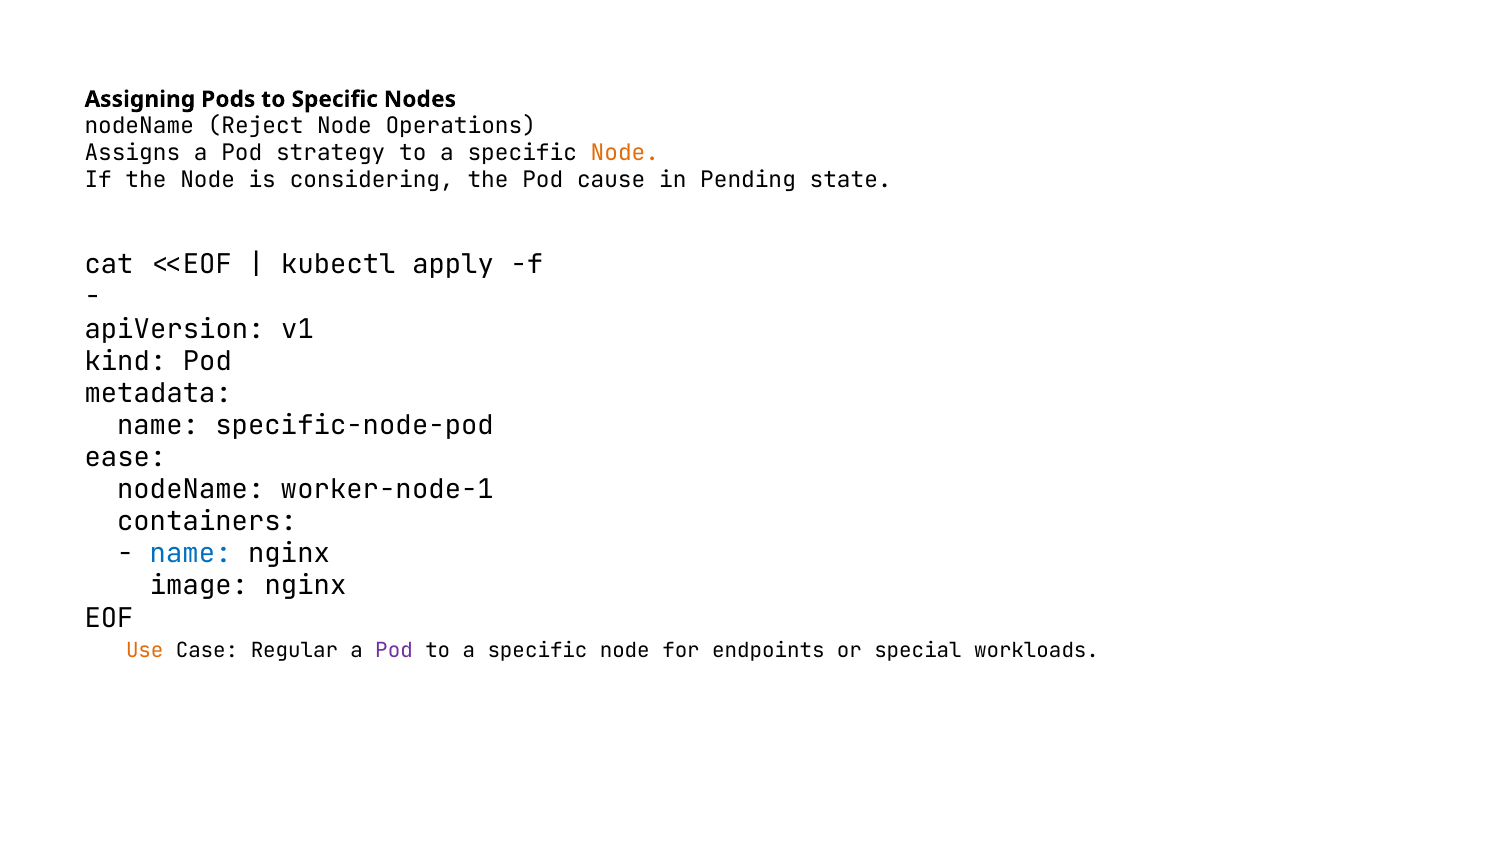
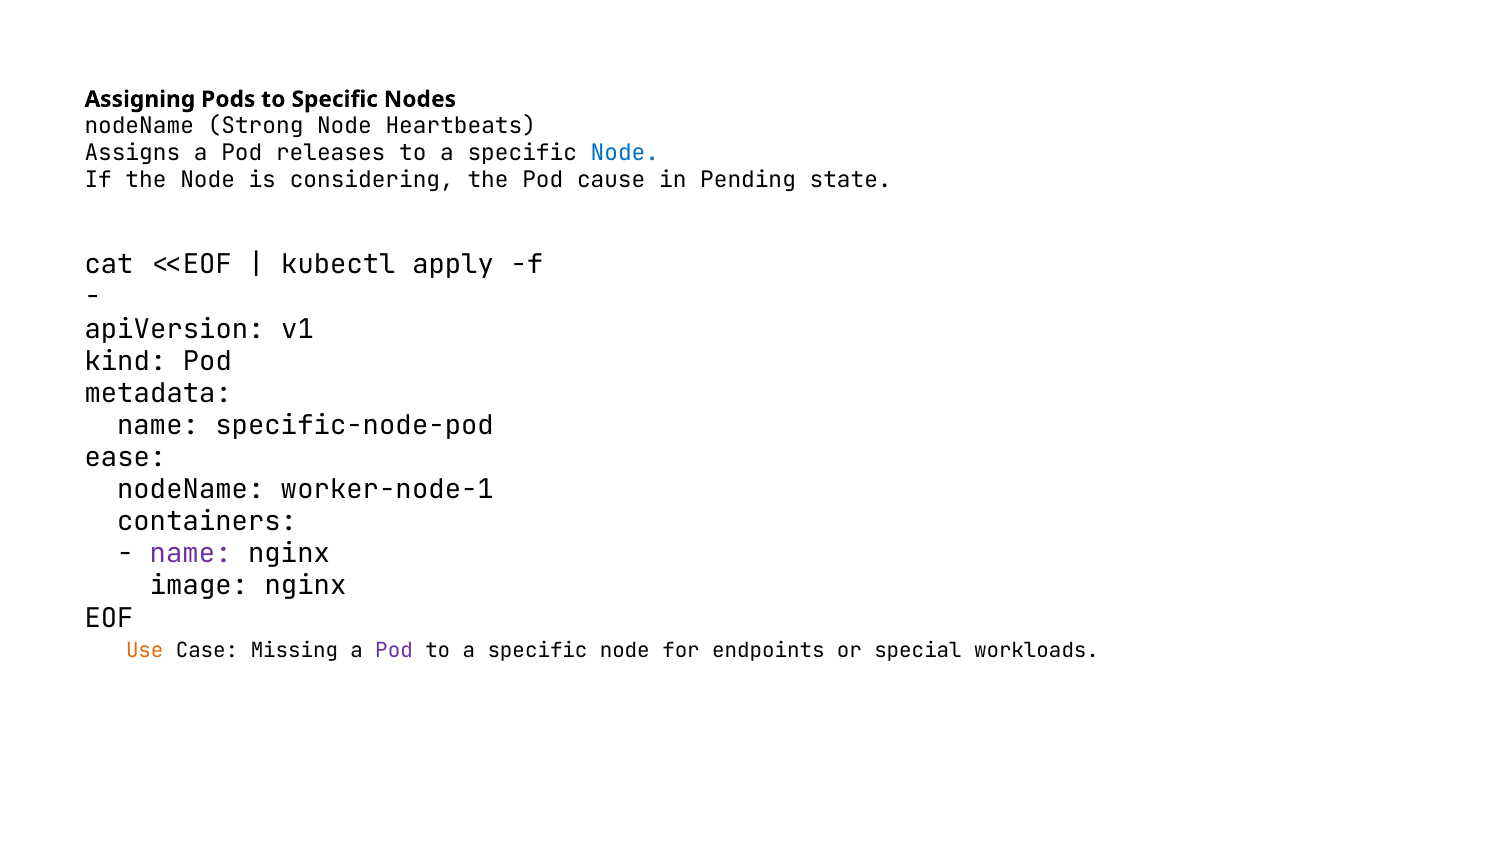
Reject: Reject -> Strong
Operations: Operations -> Heartbeats
strategy: strategy -> releases
Node at (625, 153) colour: orange -> blue
name at (191, 554) colour: blue -> purple
Regular: Regular -> Missing
